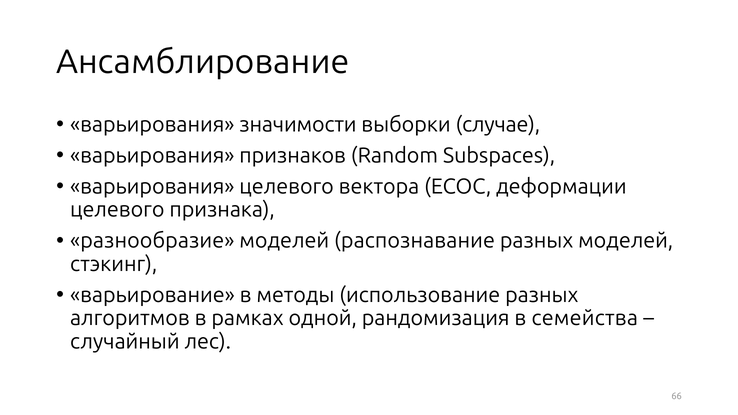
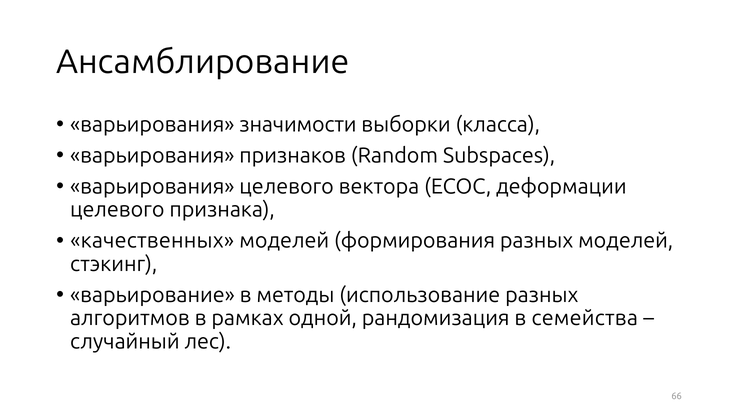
случае: случае -> класса
разнообразие: разнообразие -> качественных
распознавание: распознавание -> формирования
